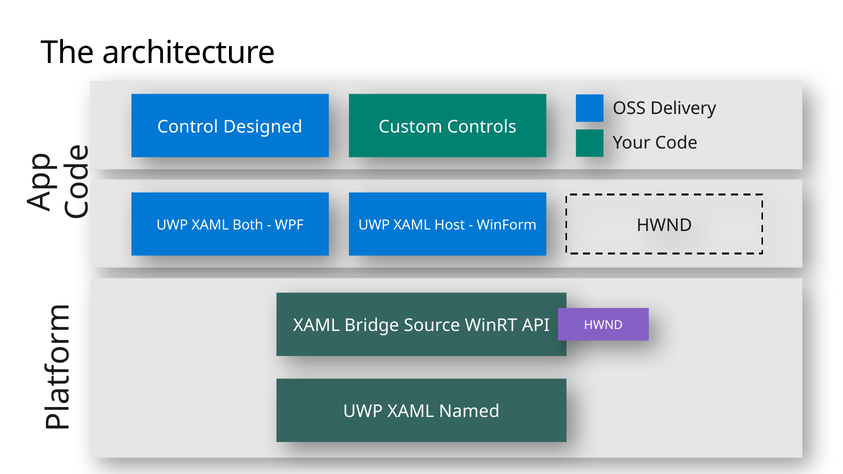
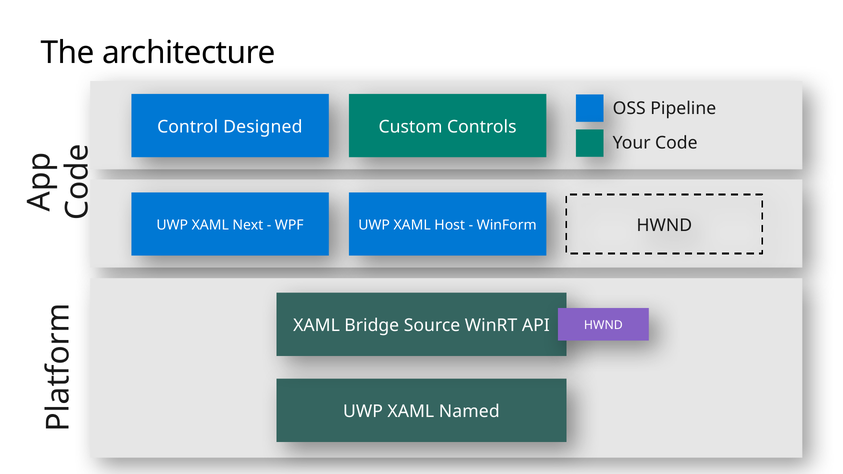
Delivery: Delivery -> Pipeline
Both: Both -> Next
